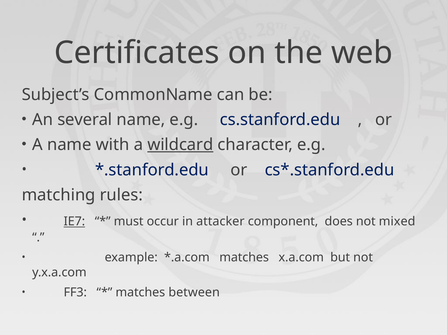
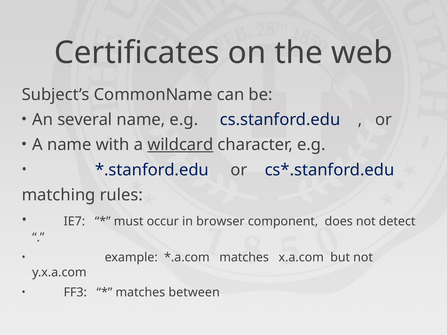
IE7 underline: present -> none
attacker: attacker -> browser
mixed: mixed -> detect
